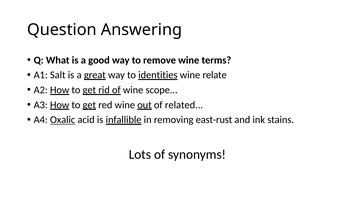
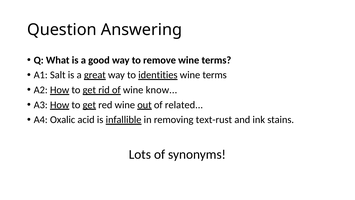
relate at (215, 75): relate -> terms
scope: scope -> know
Oxalic underline: present -> none
east-rust: east-rust -> text-rust
